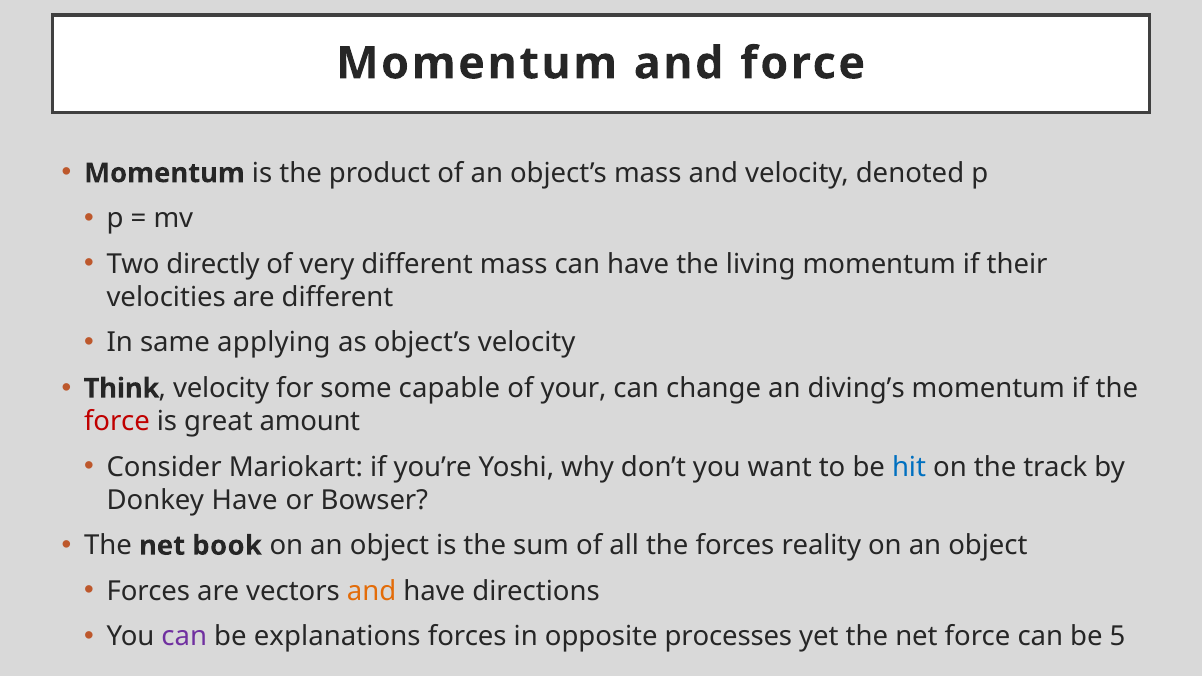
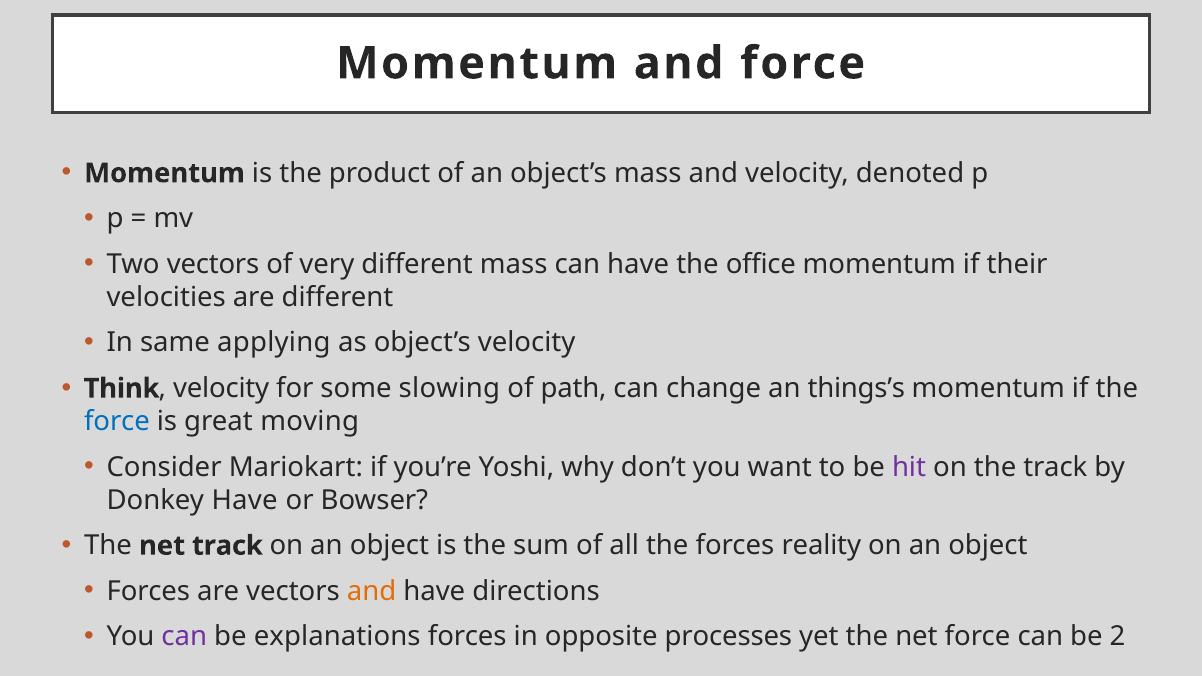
Two directly: directly -> vectors
living: living -> office
capable: capable -> slowing
your: your -> path
diving’s: diving’s -> things’s
force at (117, 422) colour: red -> blue
amount: amount -> moving
hit colour: blue -> purple
net book: book -> track
5: 5 -> 2
